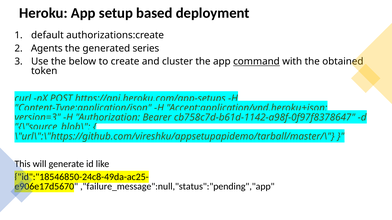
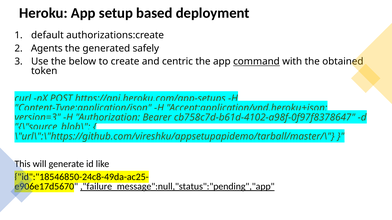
series: series -> safely
cluster: cluster -> centric
cb758c7d-b61d-1142-a98f-0f97f8378647: cb758c7d-b61d-1142-a98f-0f97f8378647 -> cb758c7d-b61d-4102-a98f-0f97f8378647
,"failure_message":null,"status":"pending","app underline: none -> present
